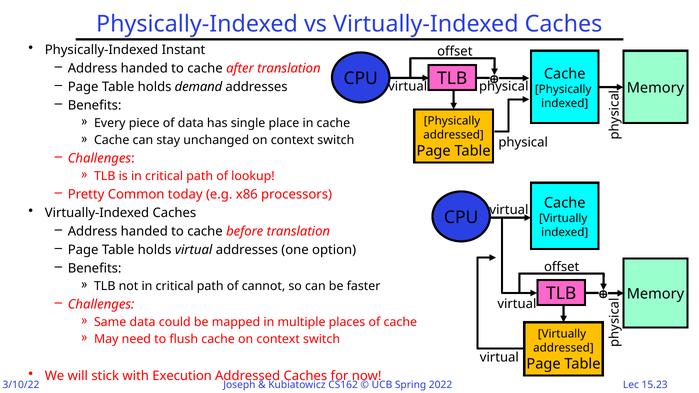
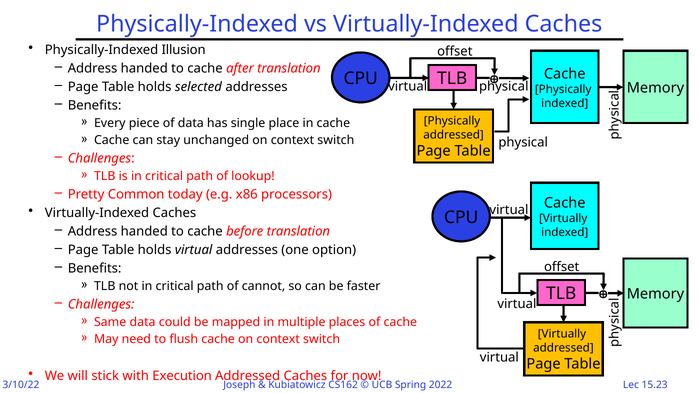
Instant: Instant -> Illusion
demand: demand -> selected
